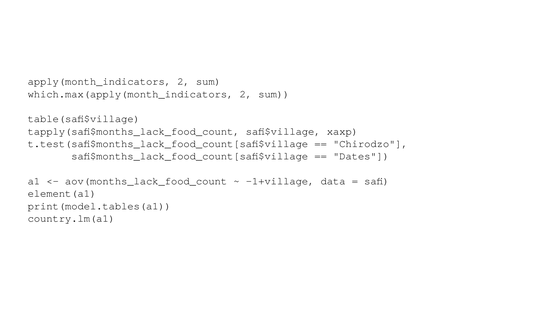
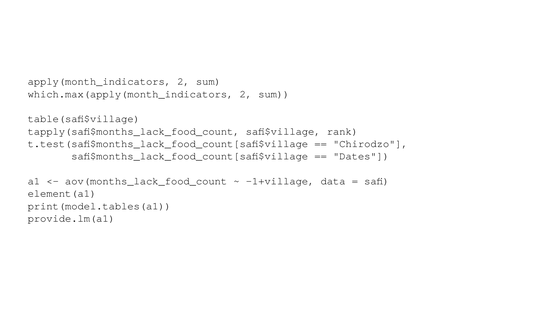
xaxp: xaxp -> rank
country.lm(a1: country.lm(a1 -> provide.lm(a1
